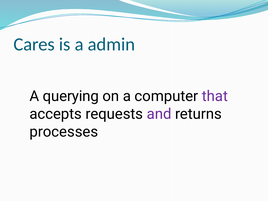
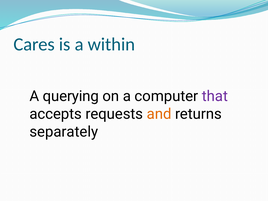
admin: admin -> within
and colour: purple -> orange
processes: processes -> separately
